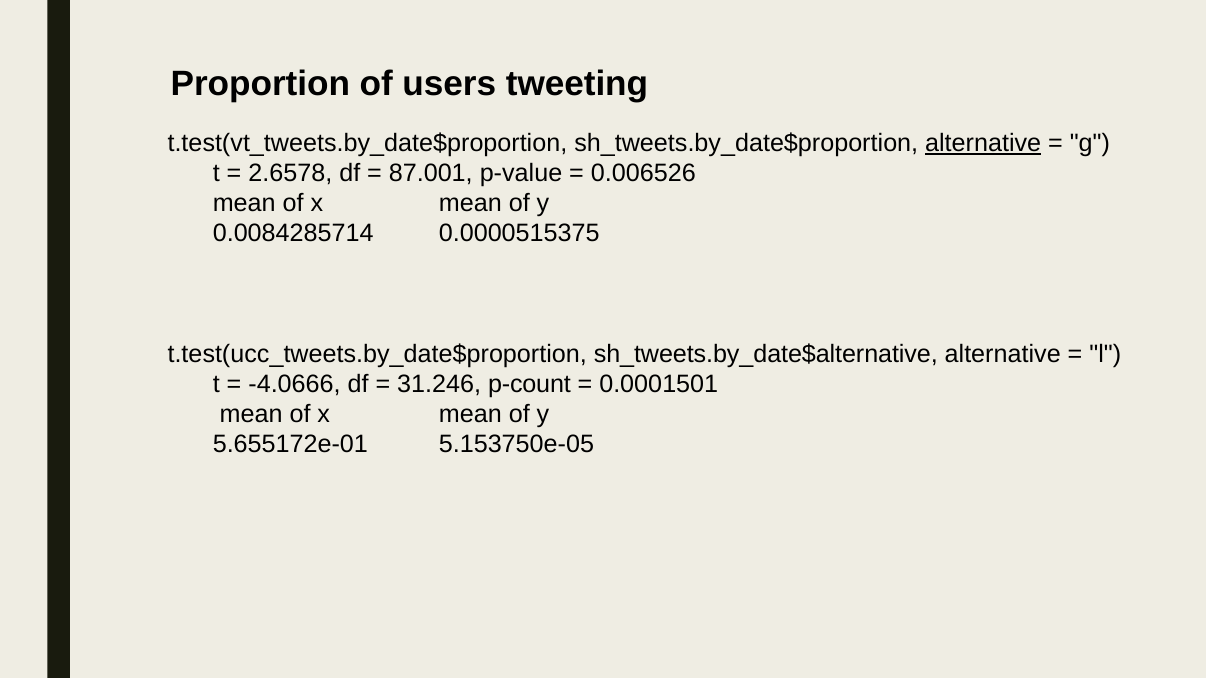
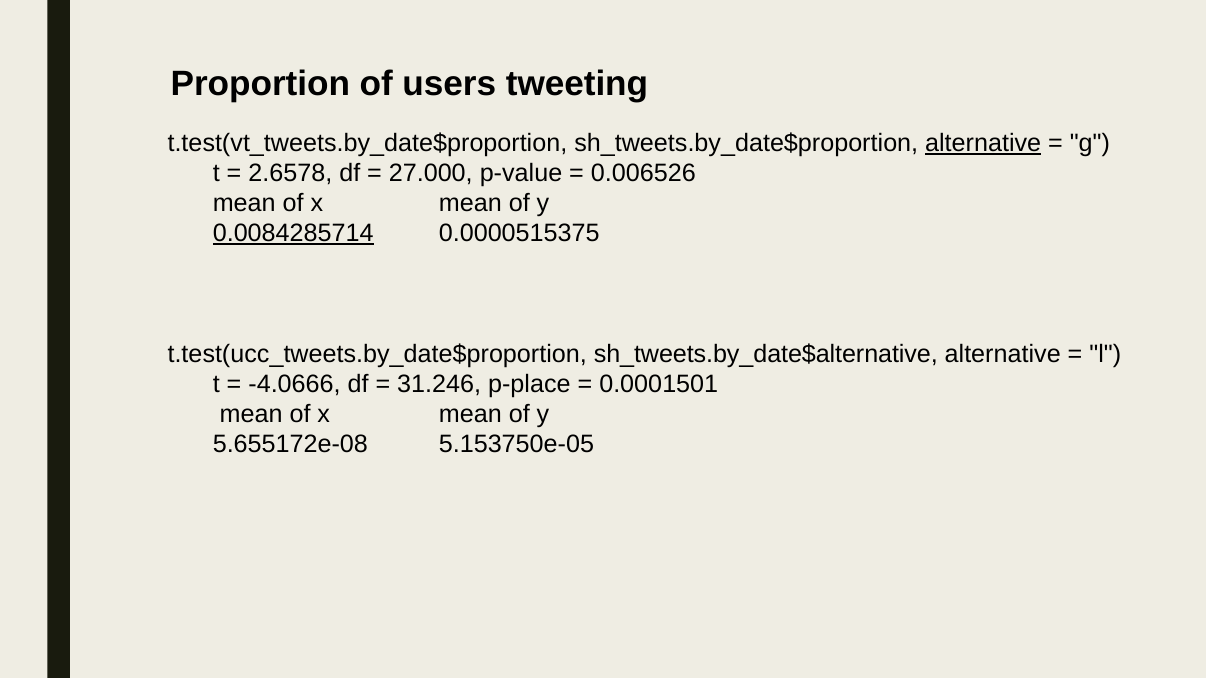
87.001: 87.001 -> 27.000
0.0084285714 underline: none -> present
p-count: p-count -> p-place
5.655172e-01: 5.655172e-01 -> 5.655172e-08
